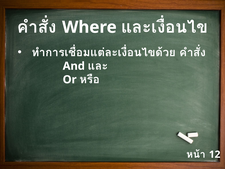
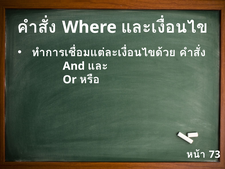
12: 12 -> 73
